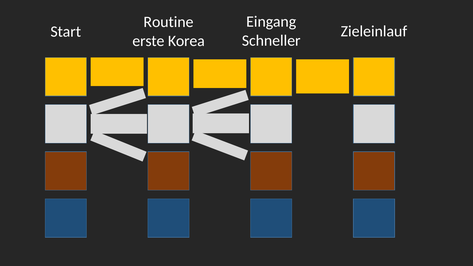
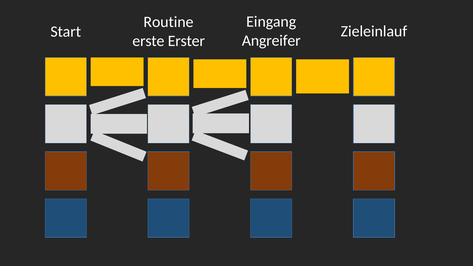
Schneller: Schneller -> Angreifer
Korea: Korea -> Erster
